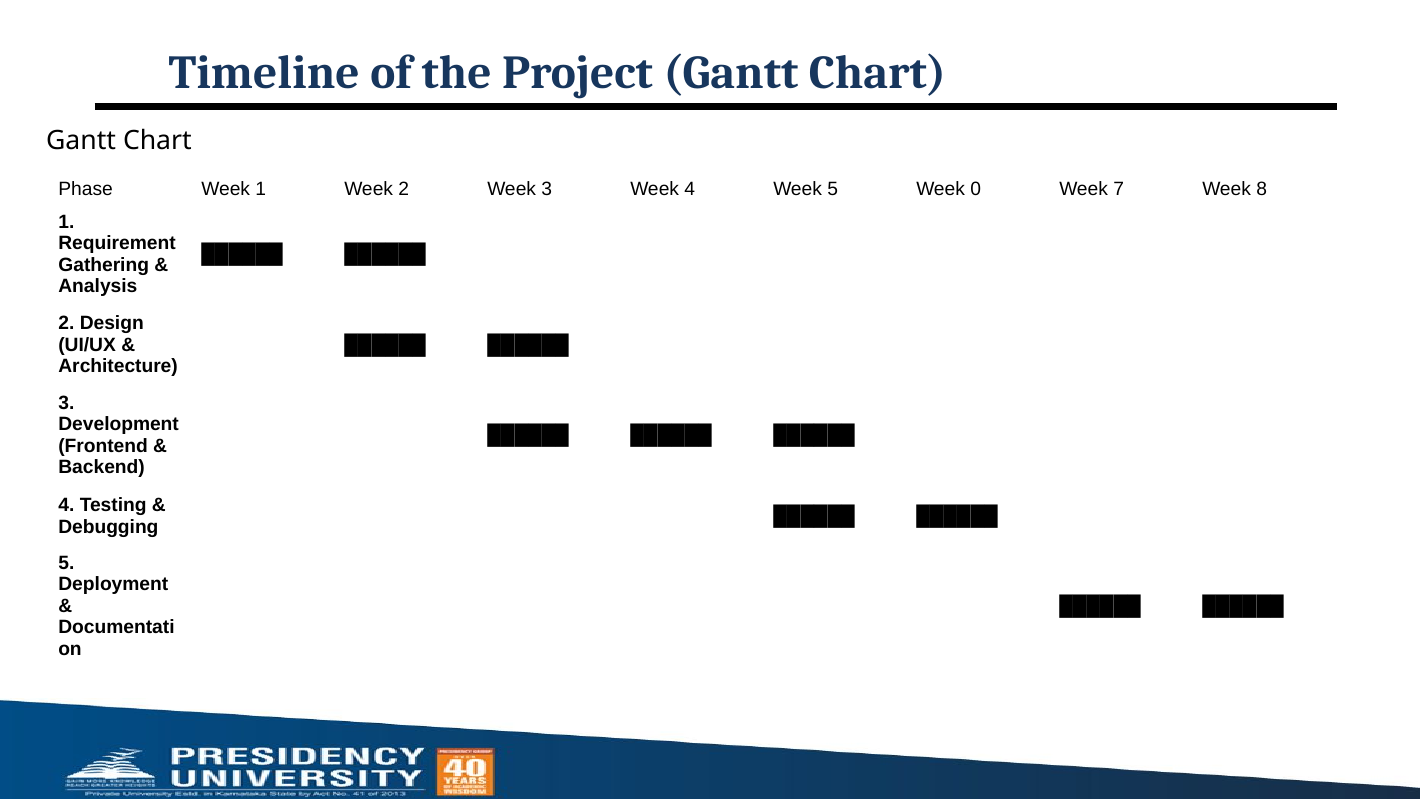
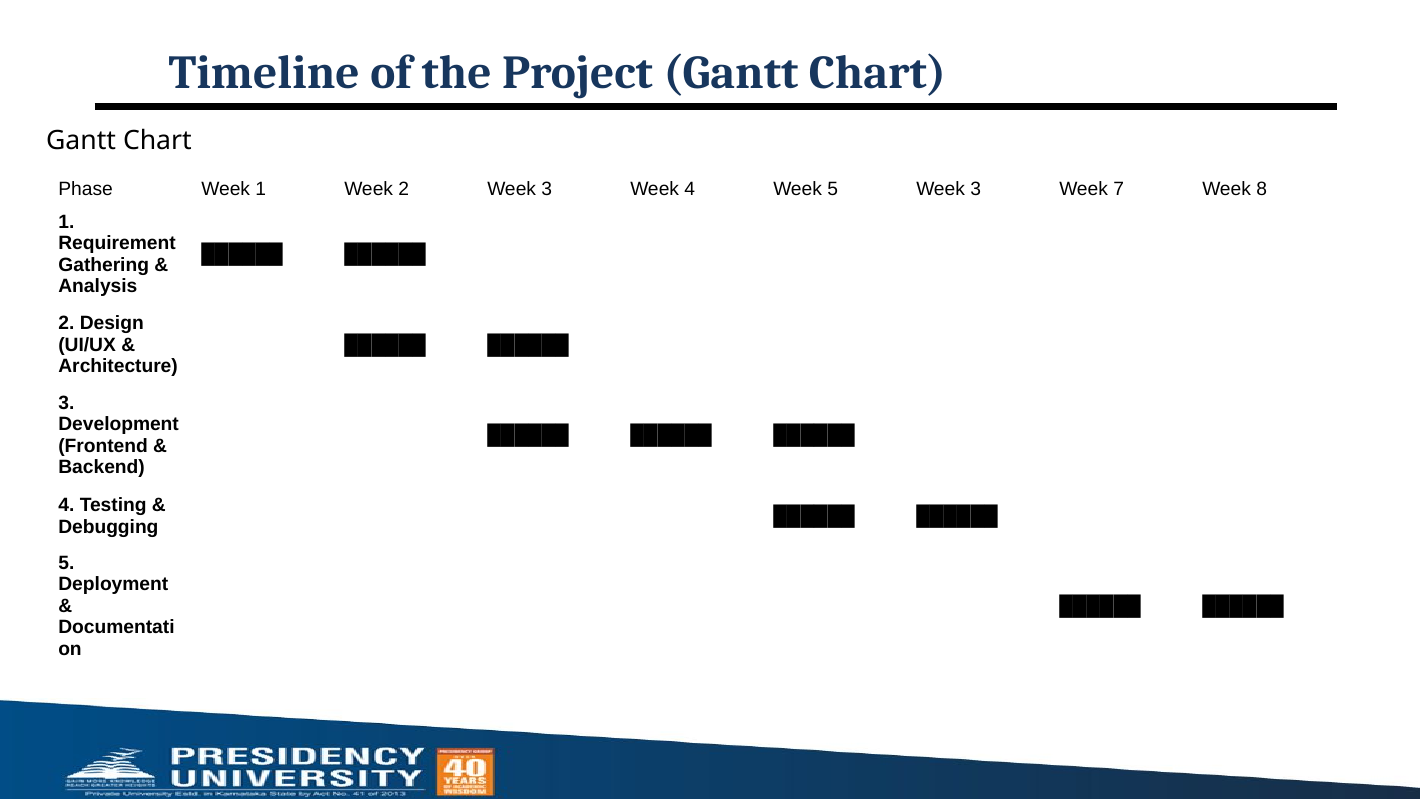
5 Week 0: 0 -> 3
